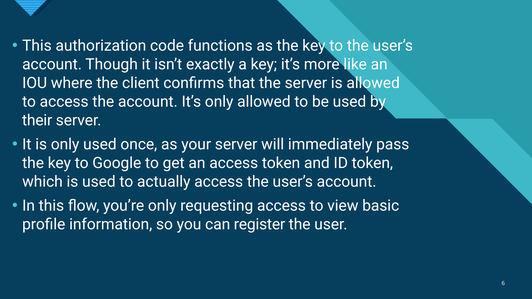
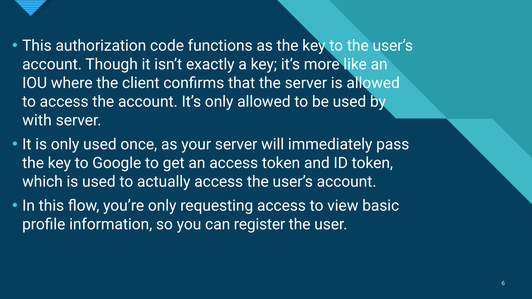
their: their -> with
